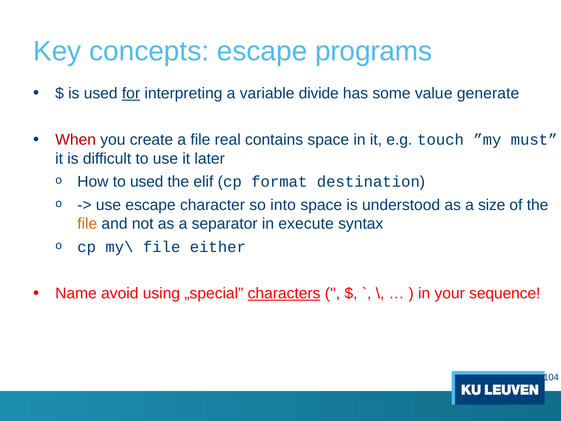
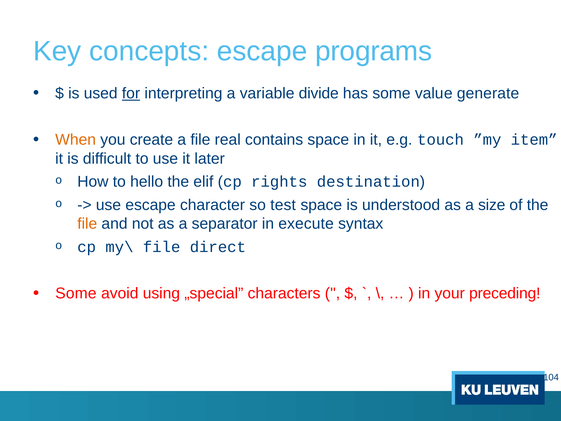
When colour: red -> orange
must: must -> item
to used: used -> hello
format: format -> rights
into: into -> test
either: either -> direct
Name at (76, 293): Name -> Some
characters underline: present -> none
sequence: sequence -> preceding
